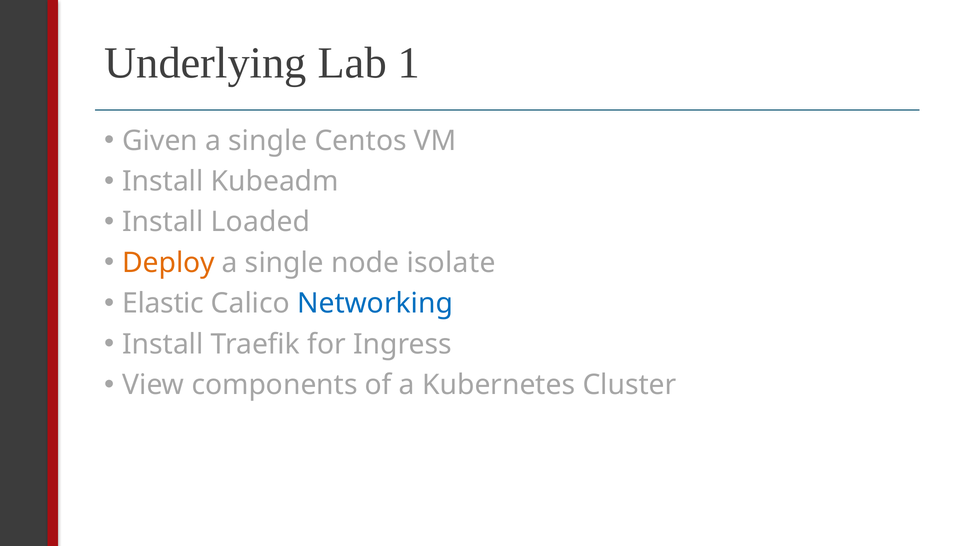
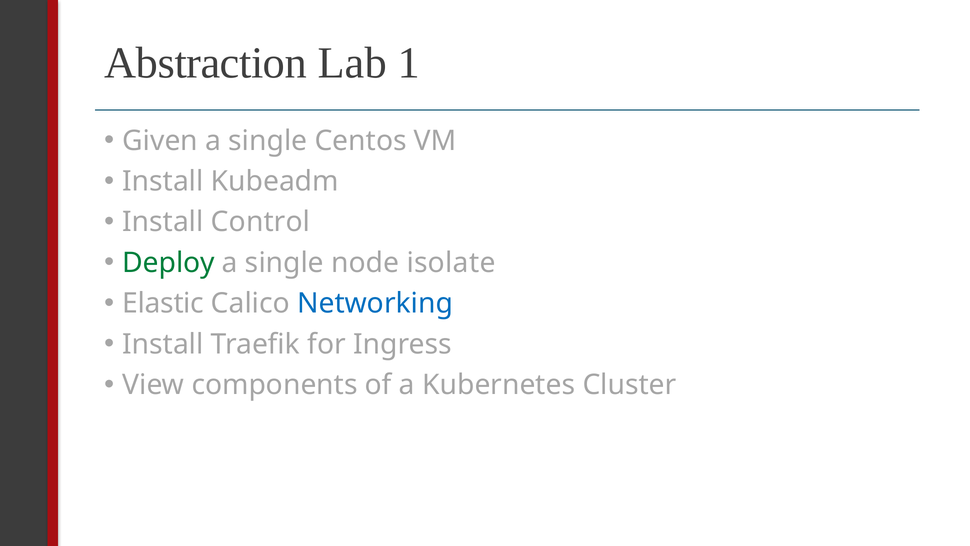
Underlying: Underlying -> Abstraction
Loaded: Loaded -> Control
Deploy colour: orange -> green
